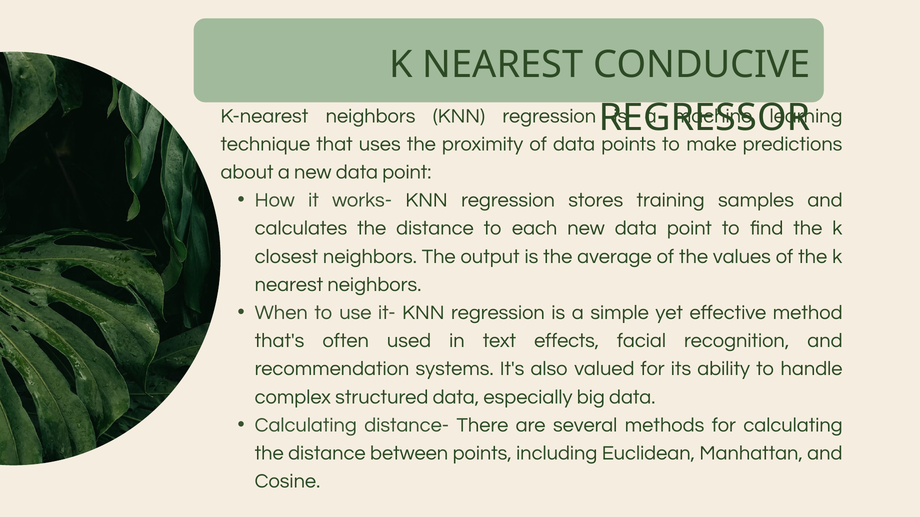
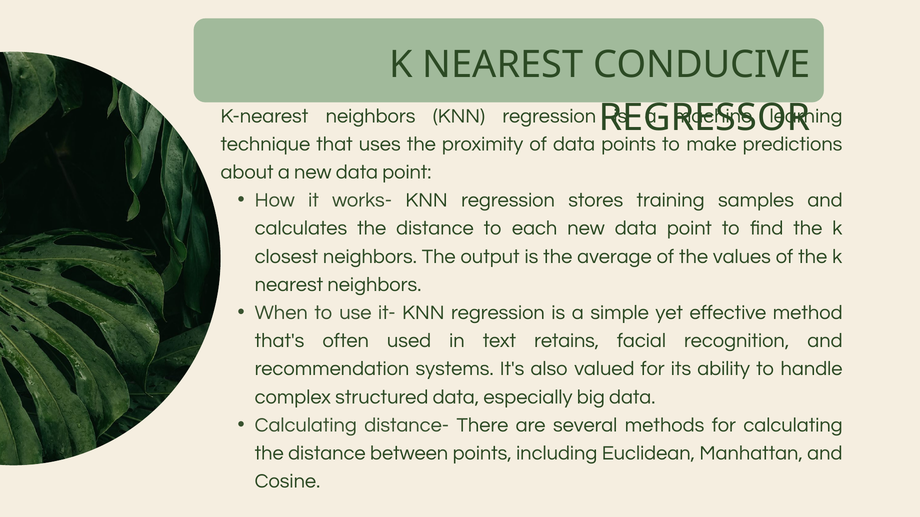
effects: effects -> retains
